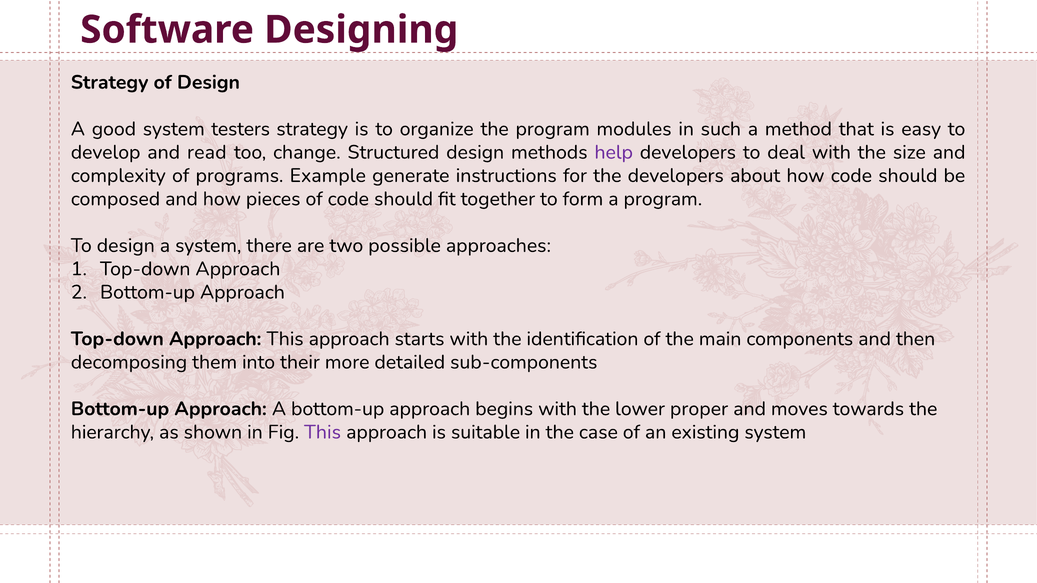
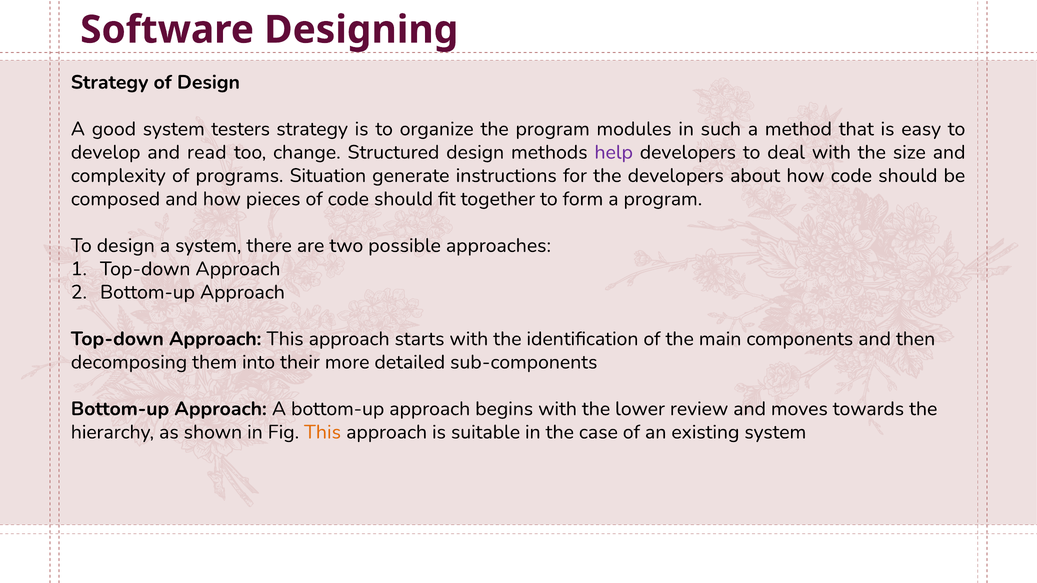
Example: Example -> Situation
proper: proper -> review
This at (323, 432) colour: purple -> orange
